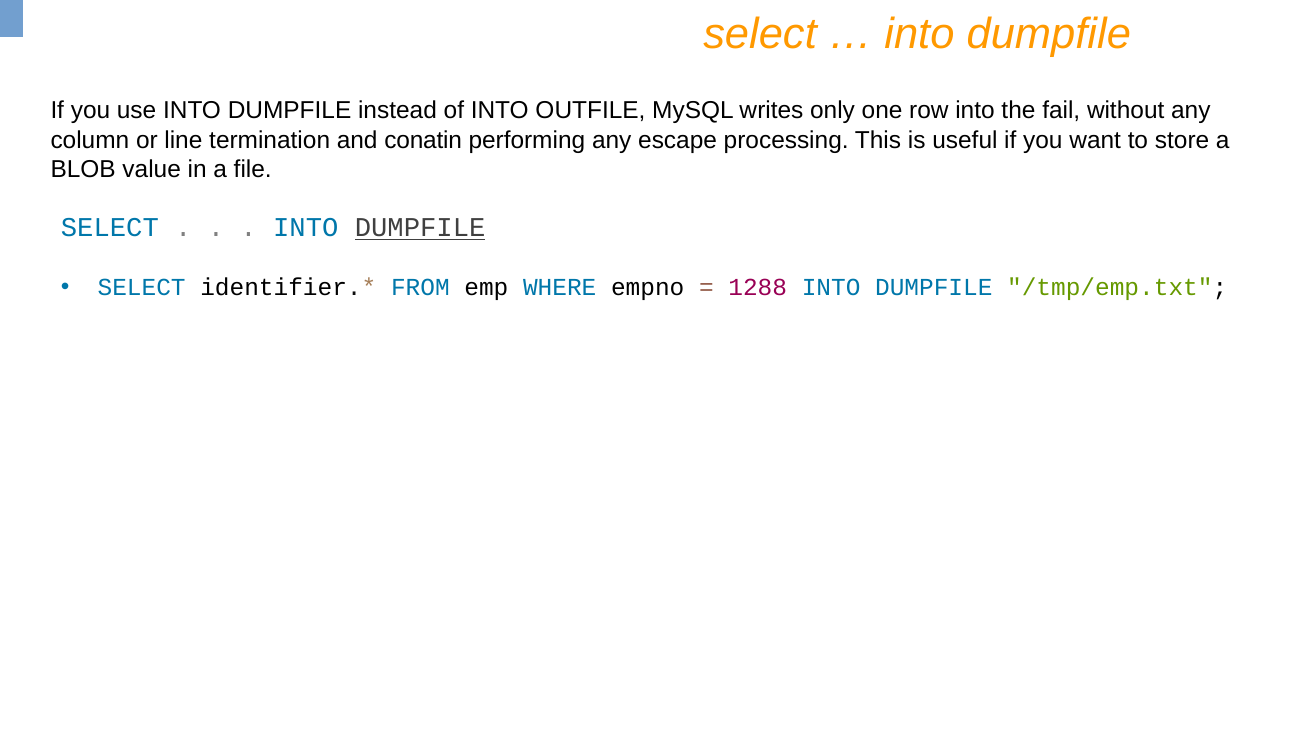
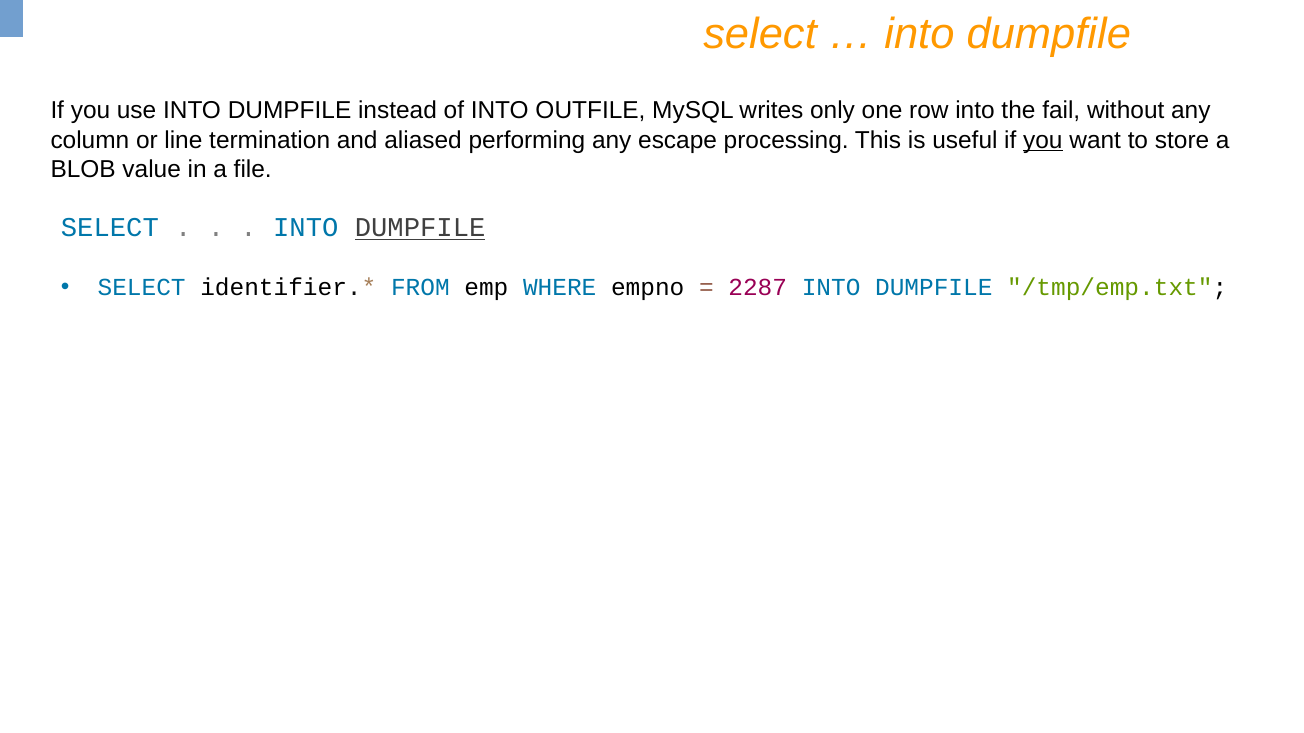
conatin: conatin -> aliased
you at (1043, 140) underline: none -> present
1288: 1288 -> 2287
